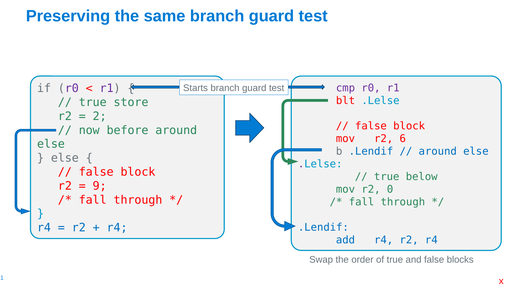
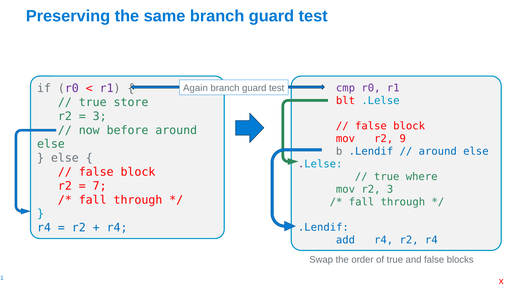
Starts: Starts -> Again
2 at (100, 116): 2 -> 3
6: 6 -> 9
below: below -> where
9: 9 -> 7
r2 0: 0 -> 3
